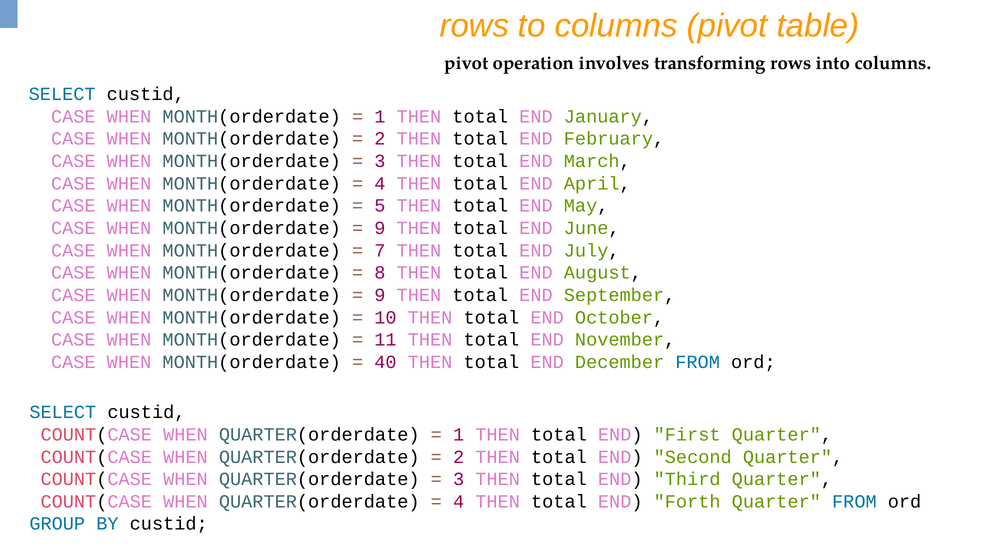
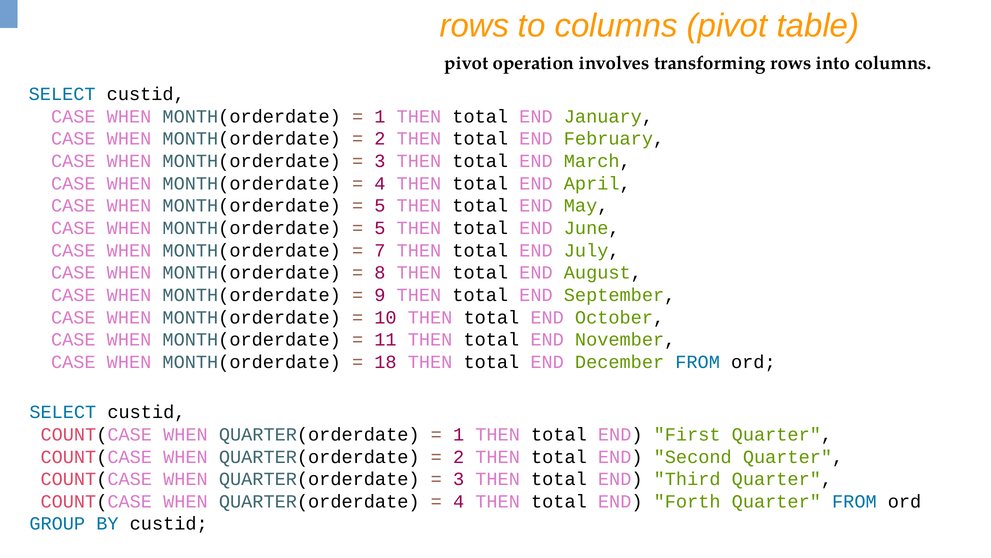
9 at (380, 228): 9 -> 5
40: 40 -> 18
